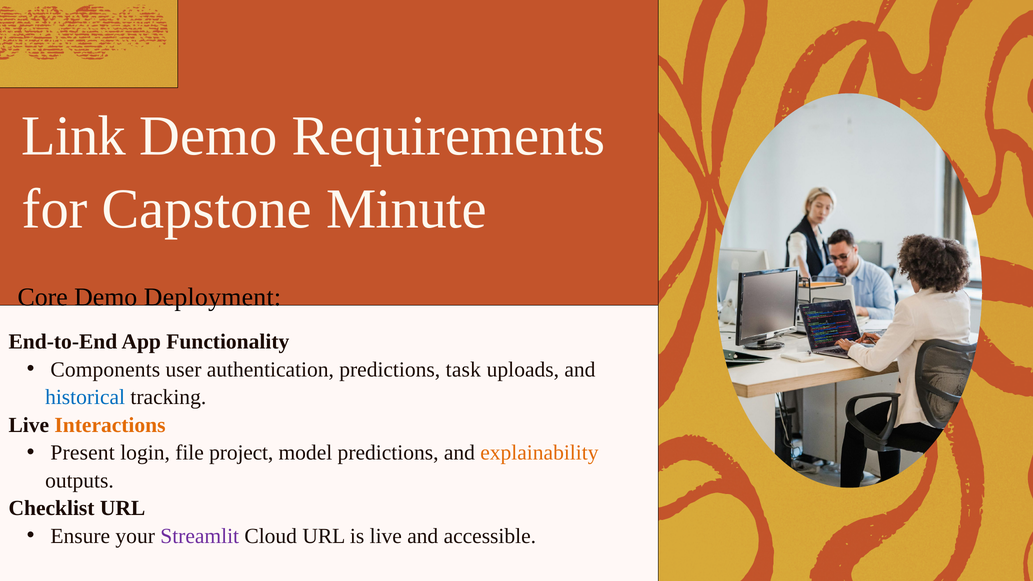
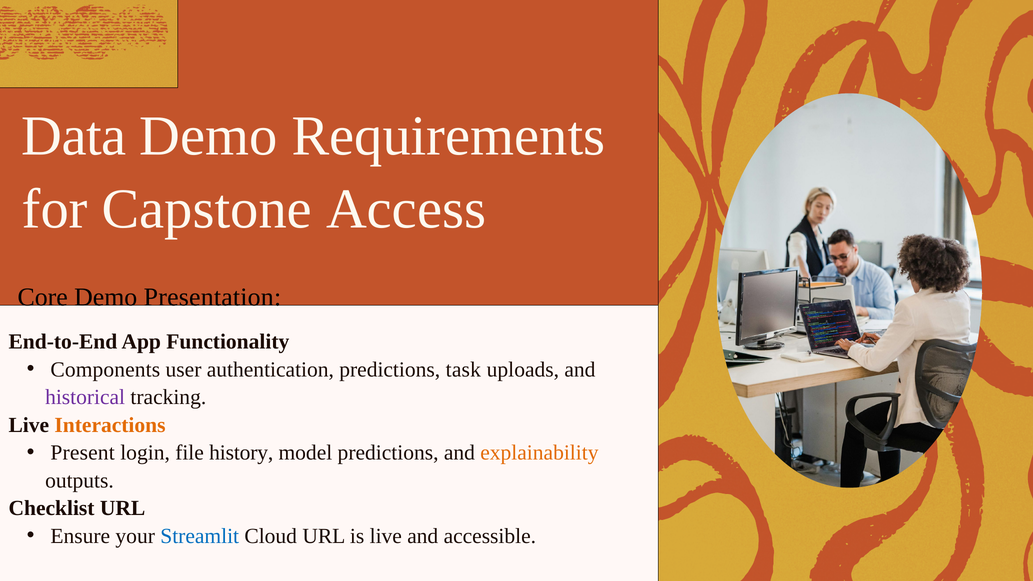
Link: Link -> Data
Minute: Minute -> Access
Deployment: Deployment -> Presentation
historical colour: blue -> purple
project: project -> history
Streamlit colour: purple -> blue
